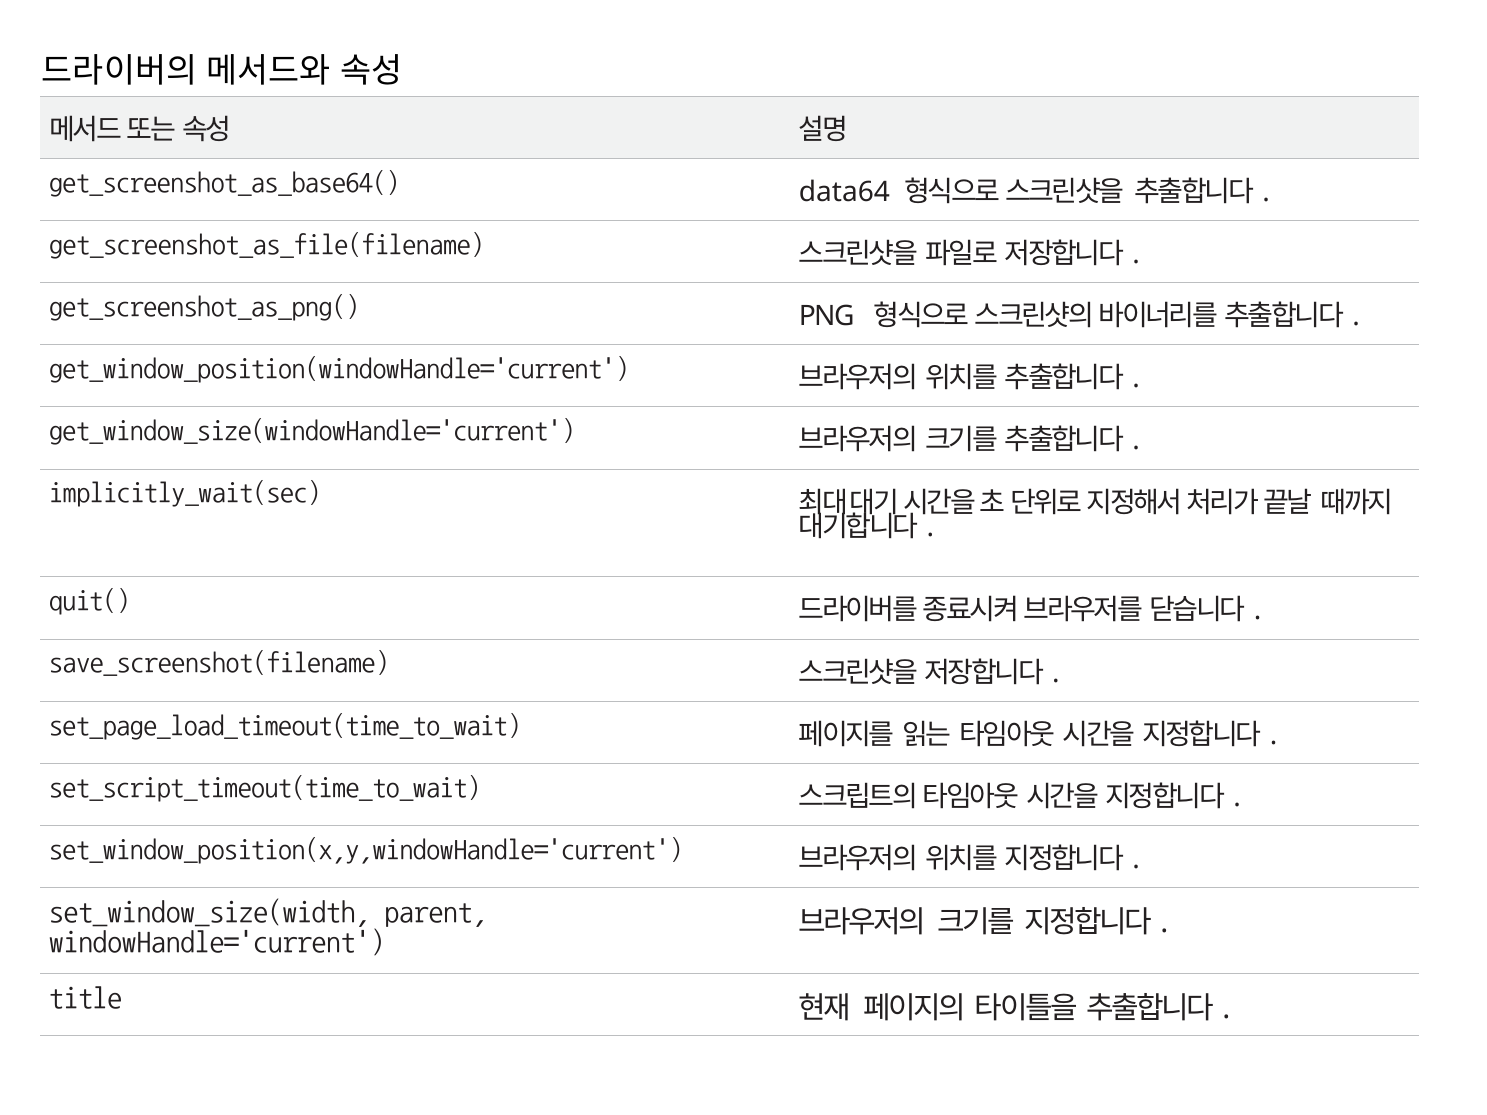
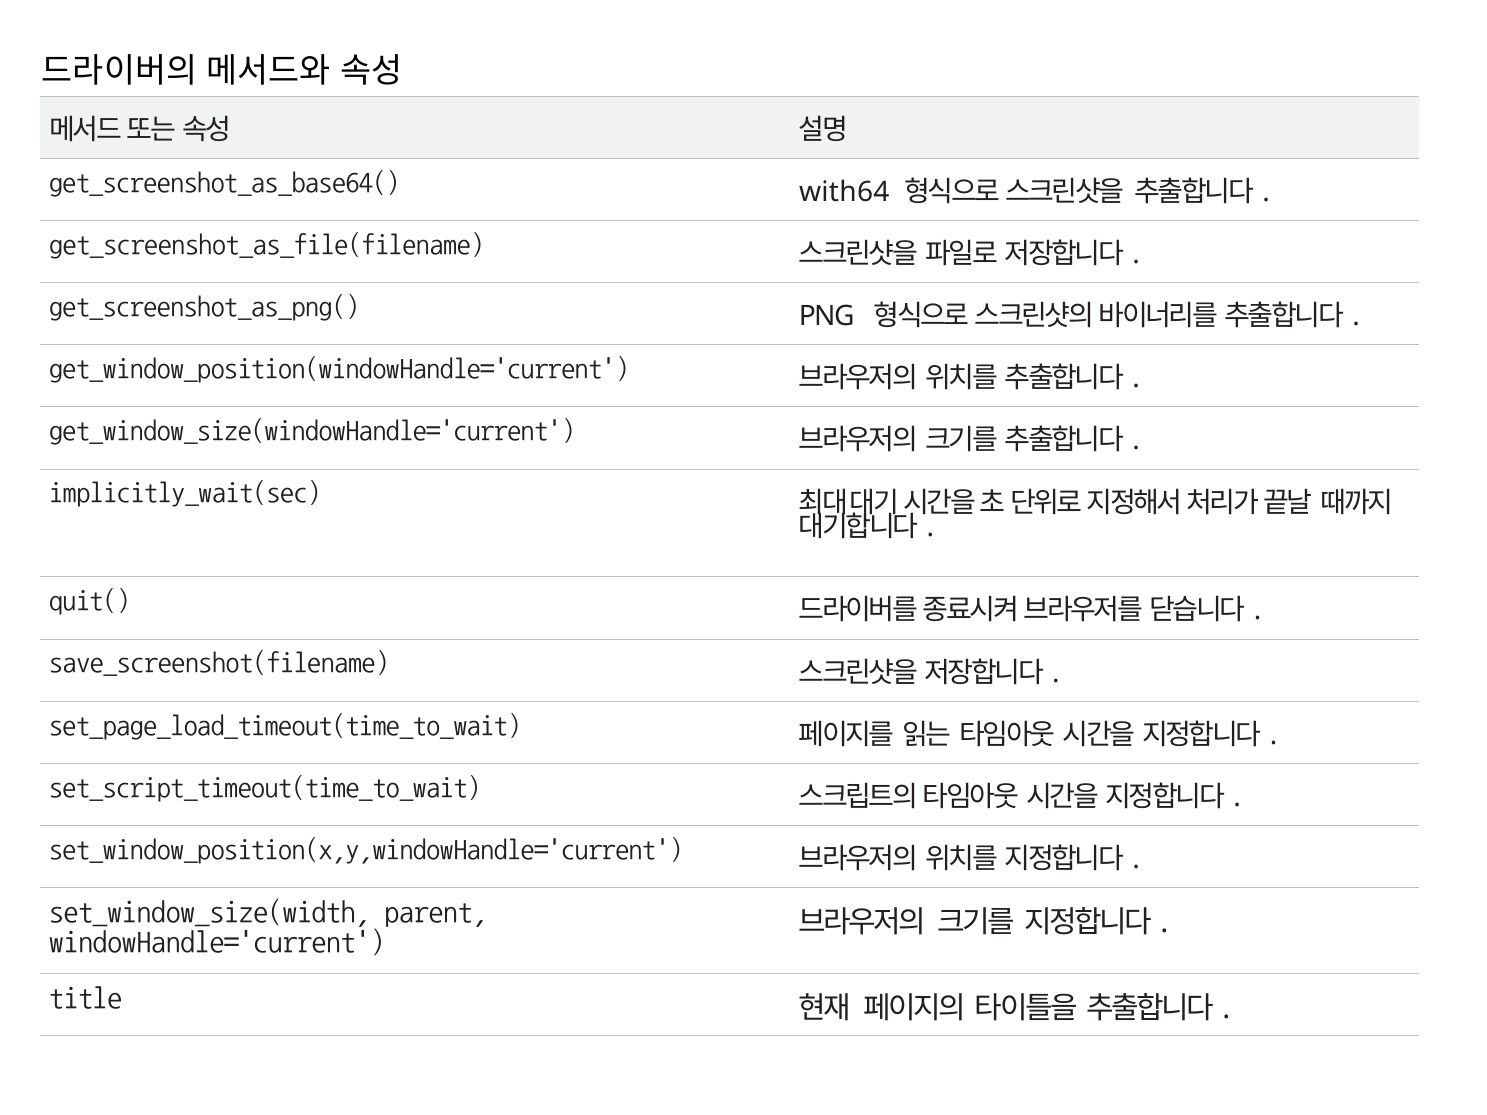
data64: data64 -> with64
